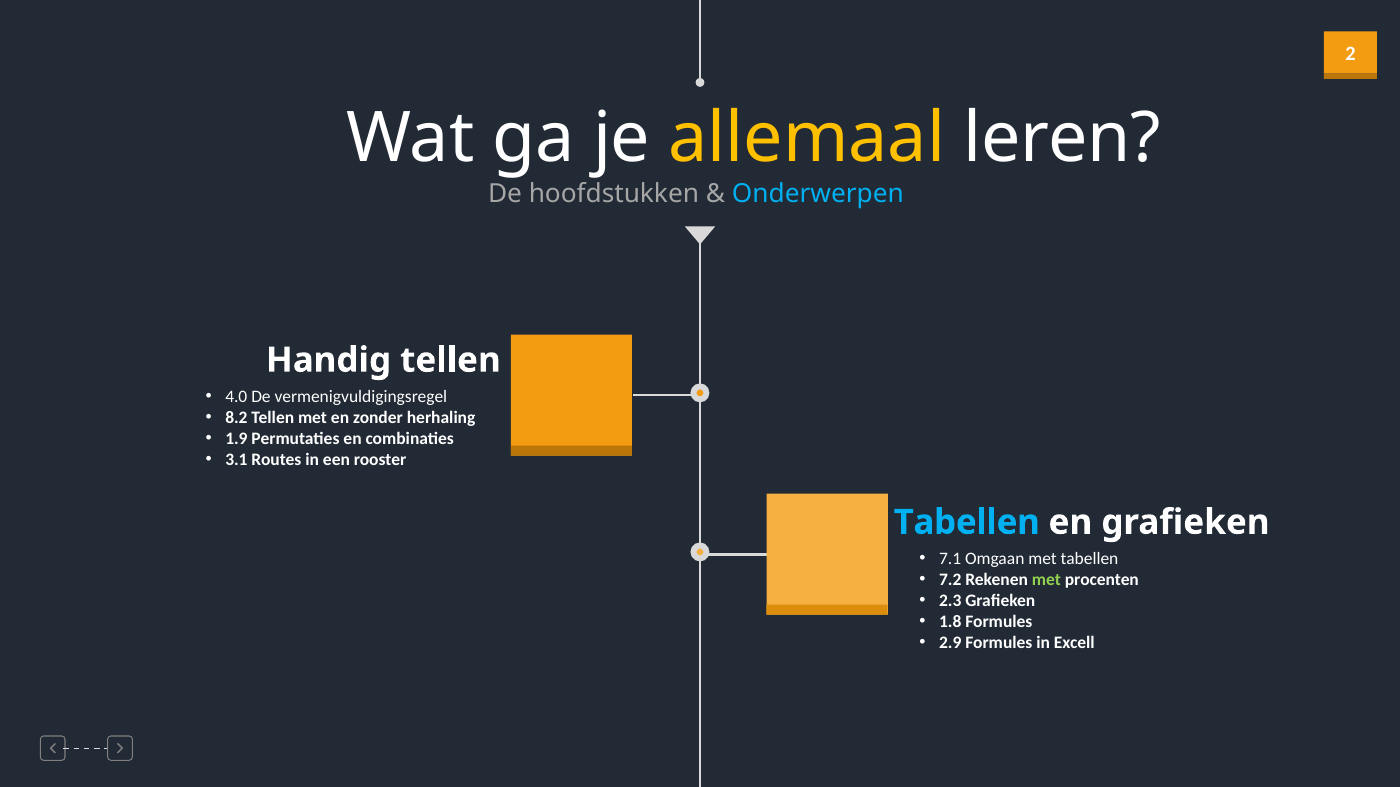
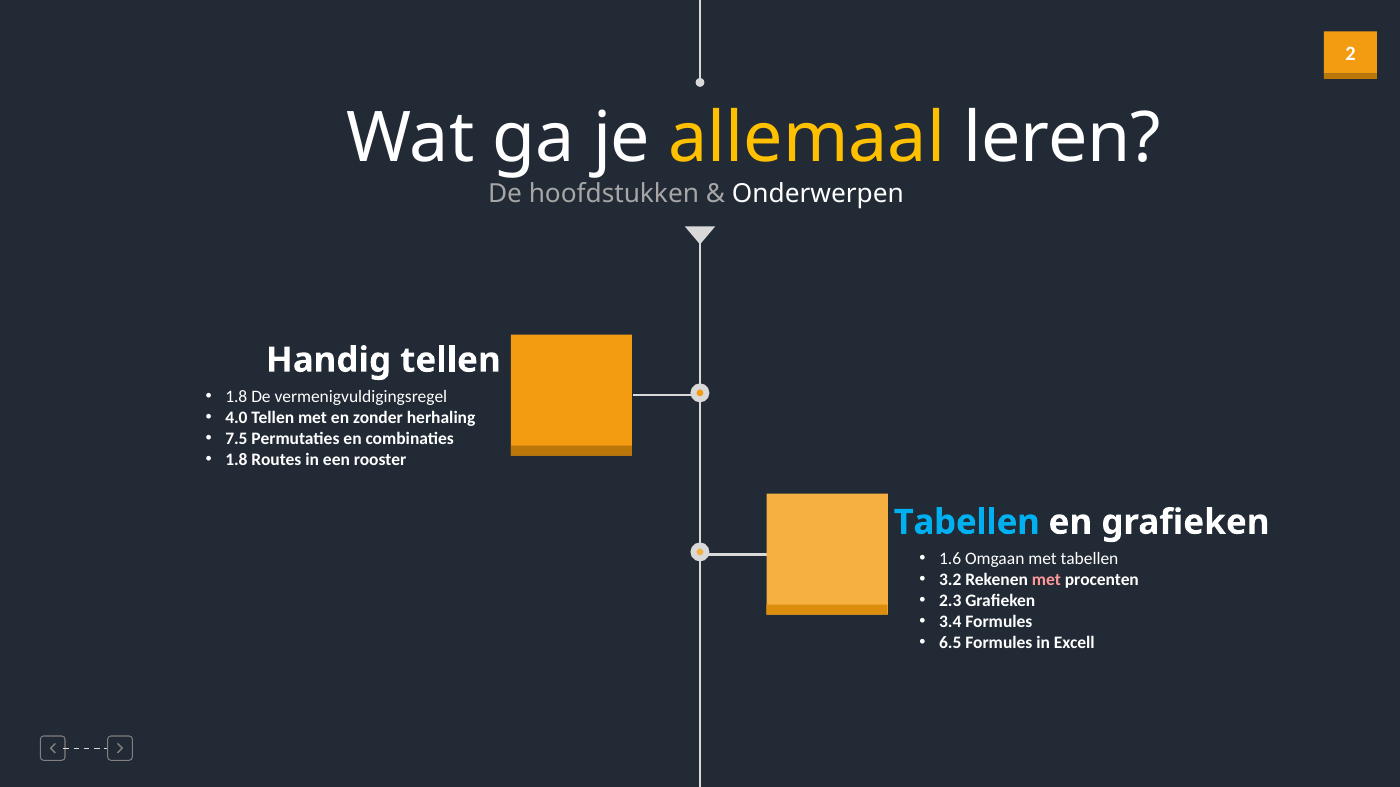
Onderwerpen colour: light blue -> white
4.0 at (236, 397): 4.0 -> 1.8
8.2: 8.2 -> 4.0
1.9: 1.9 -> 7.5
3.1 at (236, 460): 3.1 -> 1.8
7.1: 7.1 -> 1.6
7.2: 7.2 -> 3.2
met at (1046, 580) colour: light green -> pink
1.8: 1.8 -> 3.4
2.9: 2.9 -> 6.5
